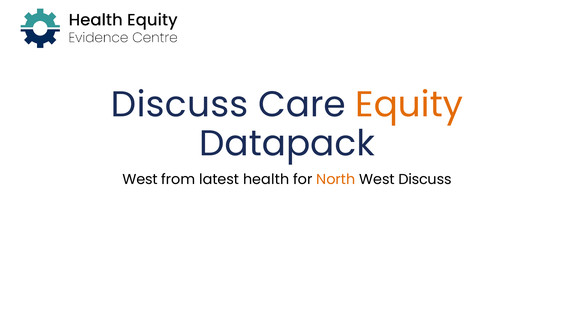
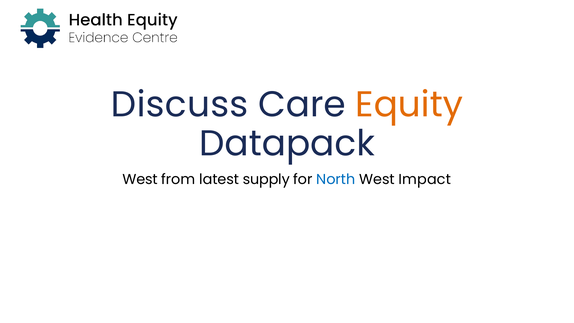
health: health -> supply
North colour: orange -> blue
West Discuss: Discuss -> Impact
